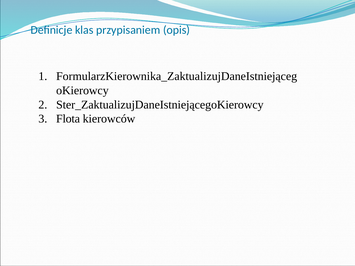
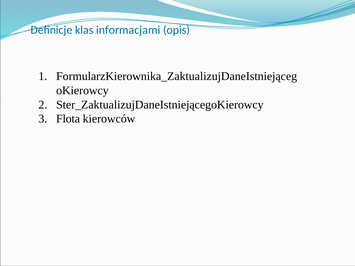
przypisaniem: przypisaniem -> informacjami
